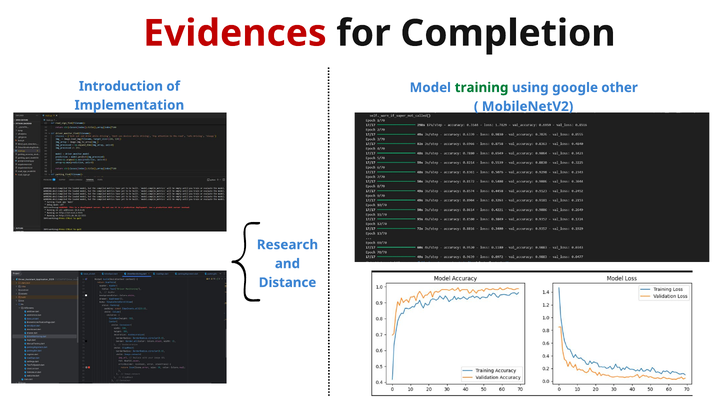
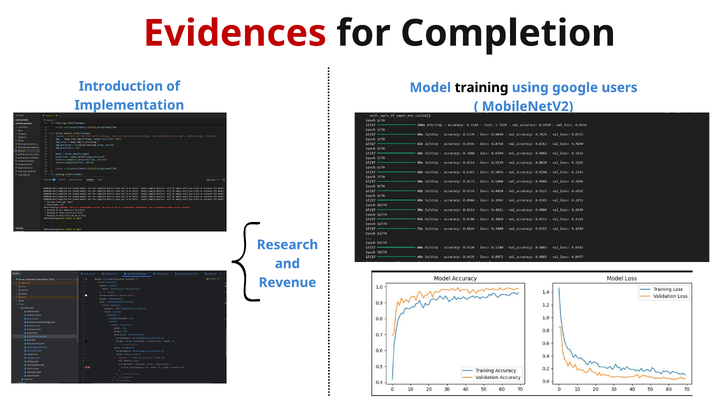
training colour: green -> black
other: other -> users
Distance: Distance -> Revenue
